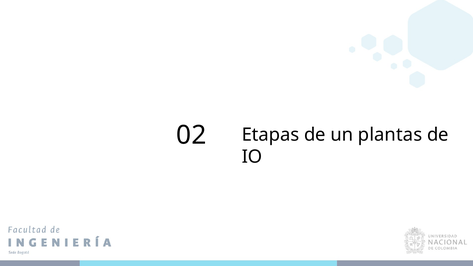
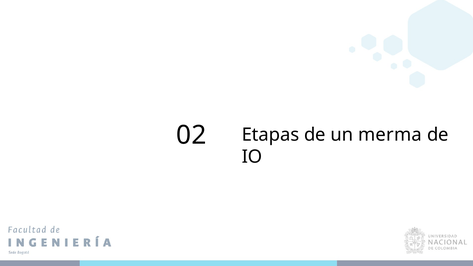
plantas: plantas -> merma
